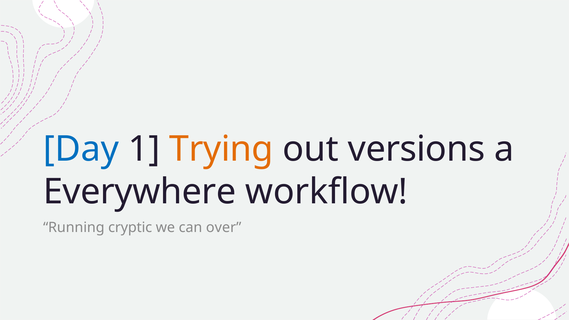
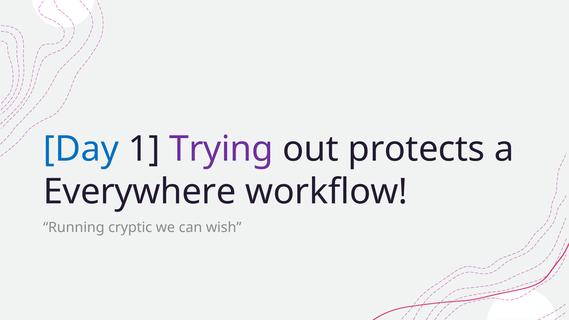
Trying colour: orange -> purple
versions: versions -> protects
over: over -> wish
